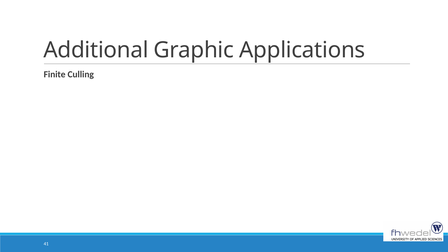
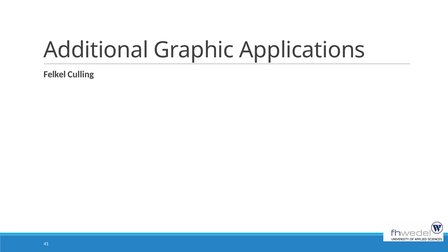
Finite: Finite -> Felkel
